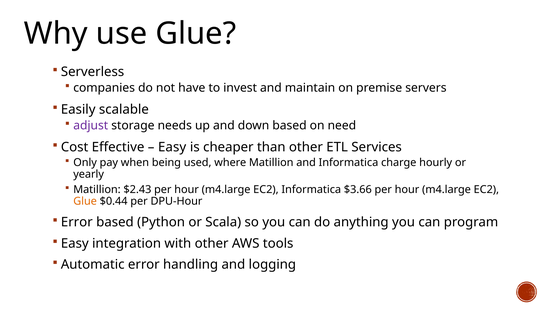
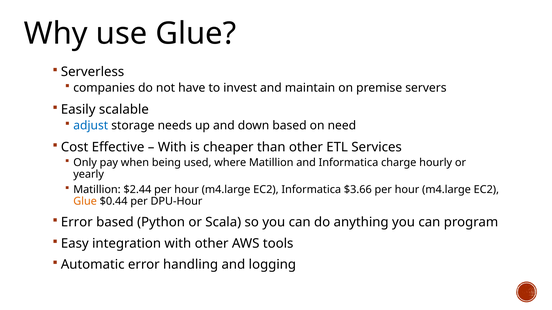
adjust colour: purple -> blue
Easy at (172, 147): Easy -> With
$2.43: $2.43 -> $2.44
